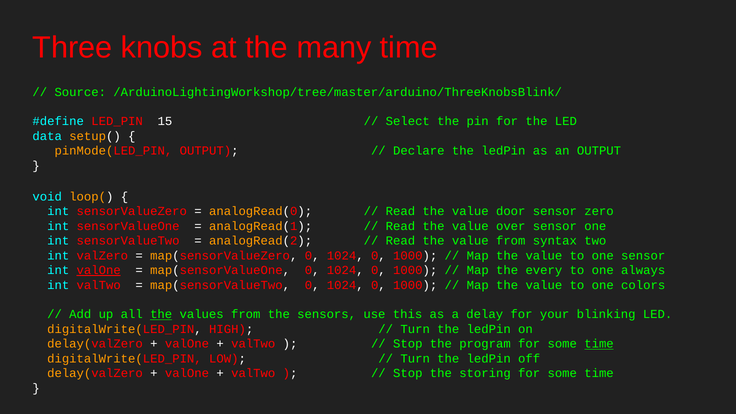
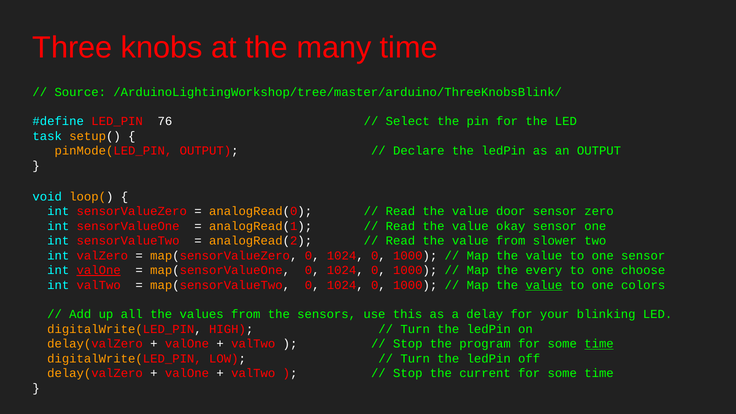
15: 15 -> 76
data: data -> task
over: over -> okay
syntax: syntax -> slower
always: always -> choose
value at (544, 285) underline: none -> present
the at (161, 314) underline: present -> none
storing: storing -> current
